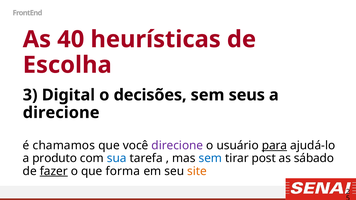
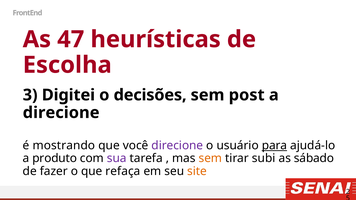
40: 40 -> 47
Digital: Digital -> Digitei
seus: seus -> post
chamamos: chamamos -> mostrando
sua colour: blue -> purple
sem at (210, 158) colour: blue -> orange
post: post -> subi
fazer underline: present -> none
forma: forma -> refaça
